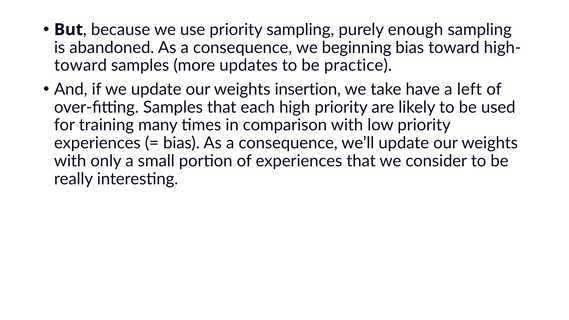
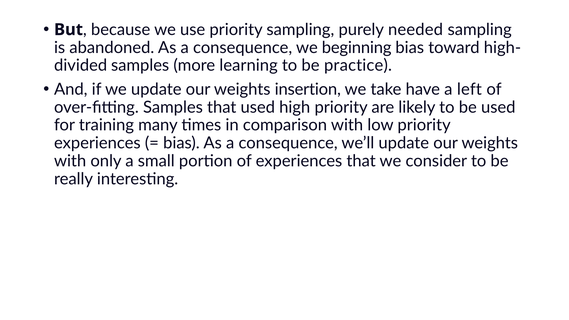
enough: enough -> needed
toward at (81, 65): toward -> divided
updates: updates -> learning
that each: each -> used
